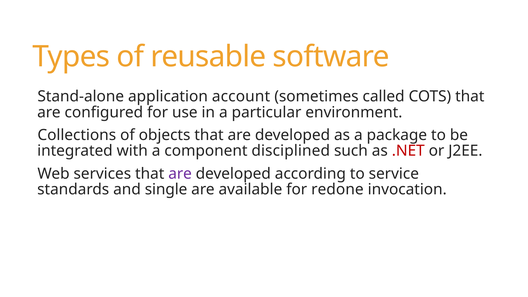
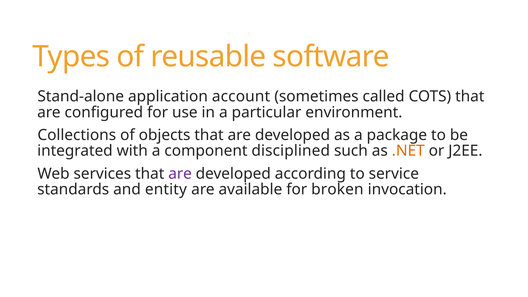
.NET colour: red -> orange
single: single -> entity
redone: redone -> broken
